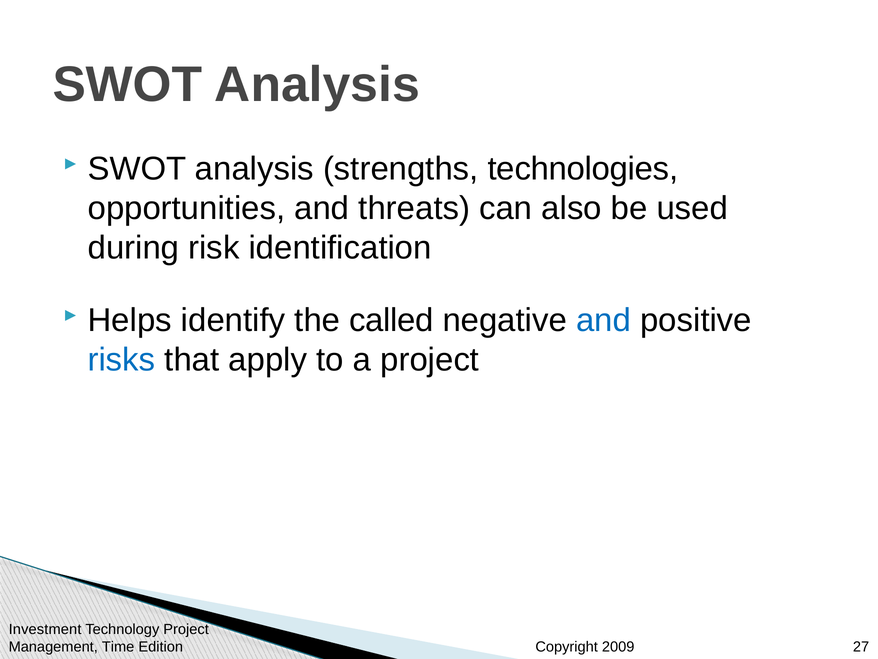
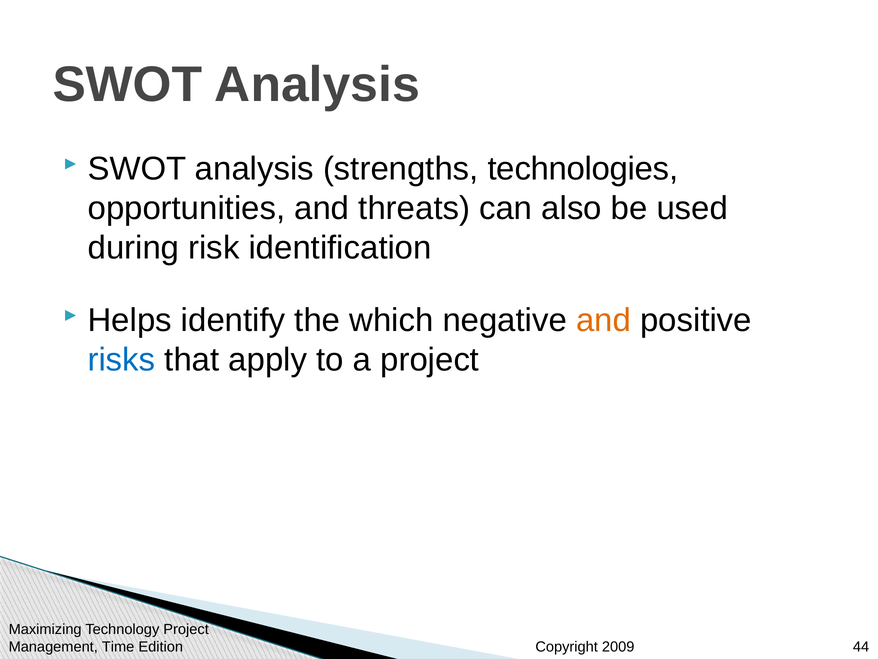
called: called -> which
and at (604, 320) colour: blue -> orange
Investment: Investment -> Maximizing
27: 27 -> 44
